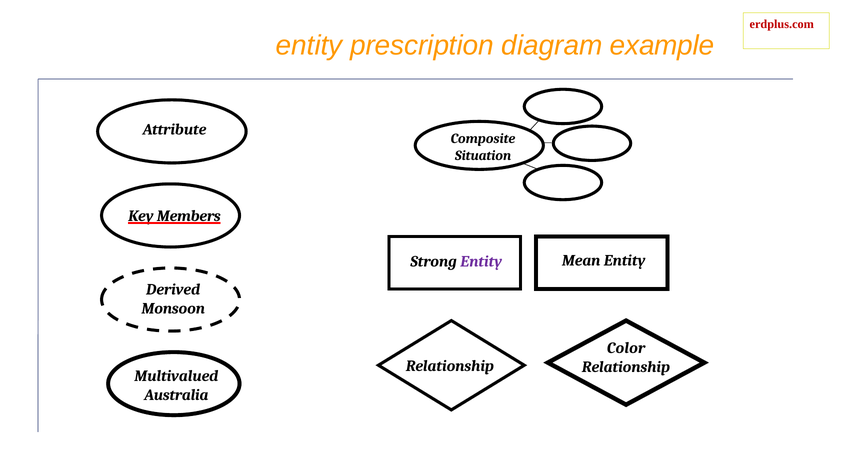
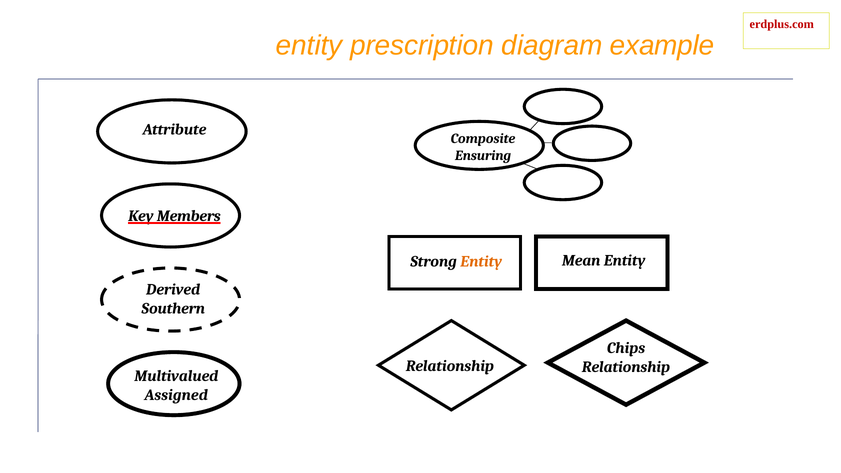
Situation: Situation -> Ensuring
Entity at (481, 261) colour: purple -> orange
Monsoon: Monsoon -> Southern
Color: Color -> Chips
Australia: Australia -> Assigned
